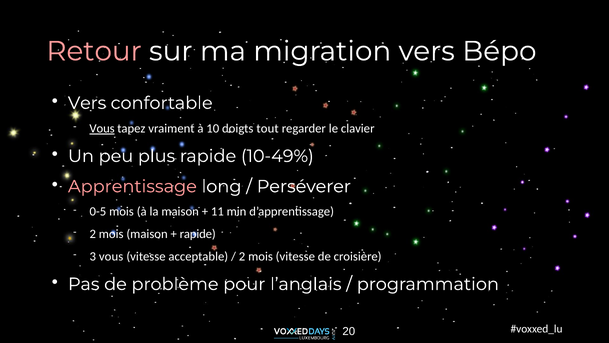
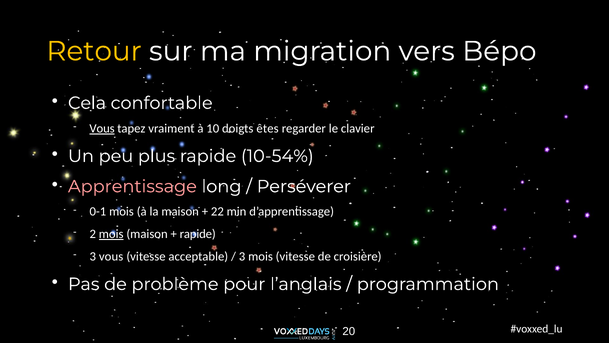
Retour colour: pink -> yellow
Vers at (87, 103): Vers -> Cela
tout: tout -> êtes
10-49%: 10-49% -> 10-54%
0-5: 0-5 -> 0-1
11: 11 -> 22
mois at (111, 234) underline: none -> present
2 at (242, 256): 2 -> 3
